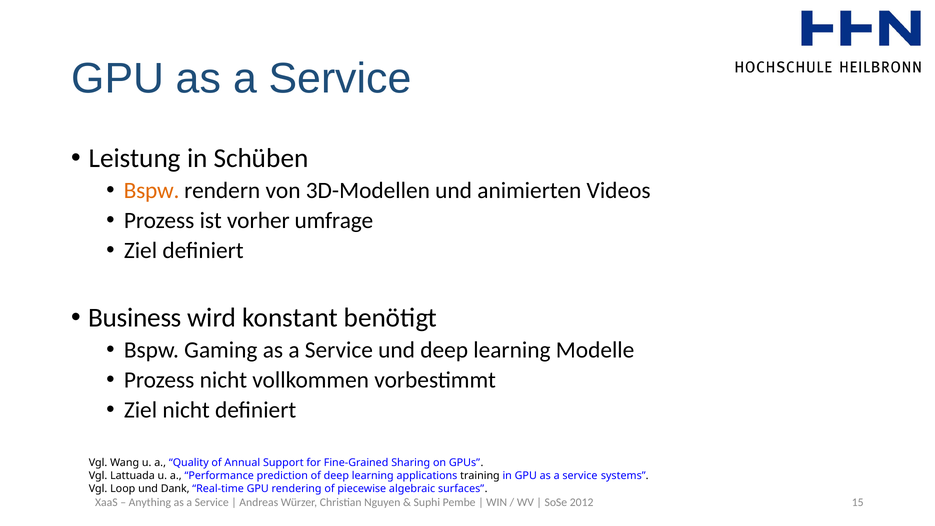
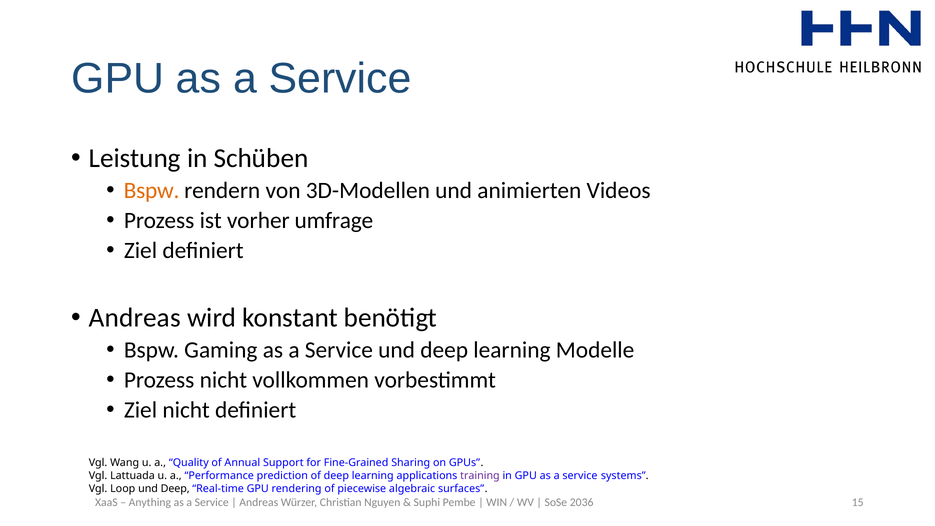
Business at (135, 318): Business -> Andreas
training colour: black -> purple
Loop und Dank: Dank -> Deep
2012: 2012 -> 2036
